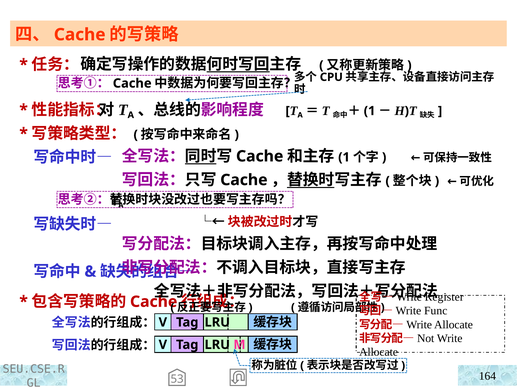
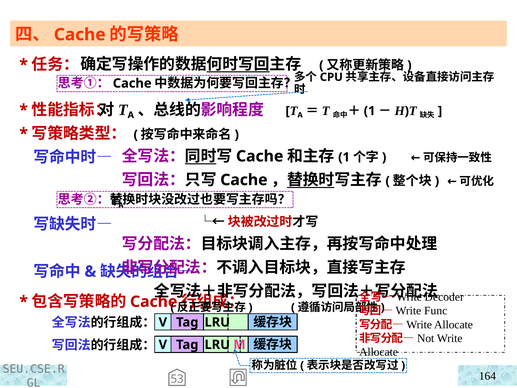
Register: Register -> Decoder
